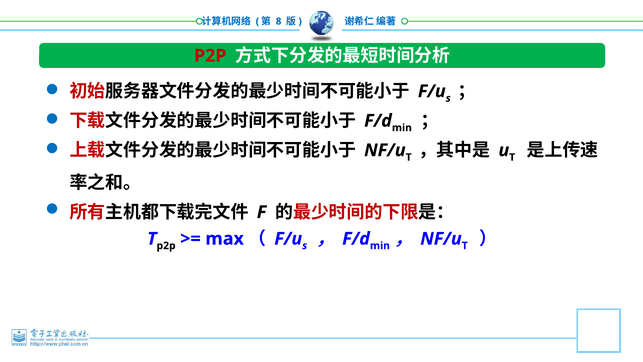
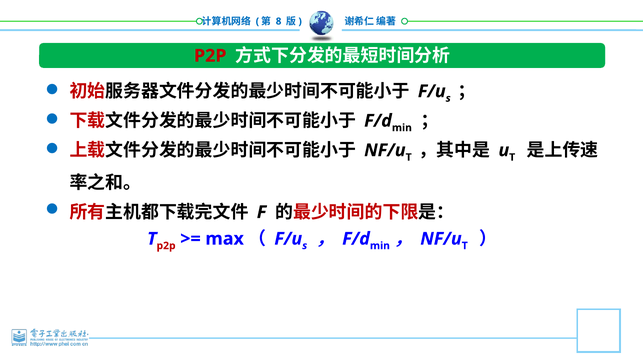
p2p at (166, 246) colour: black -> red
